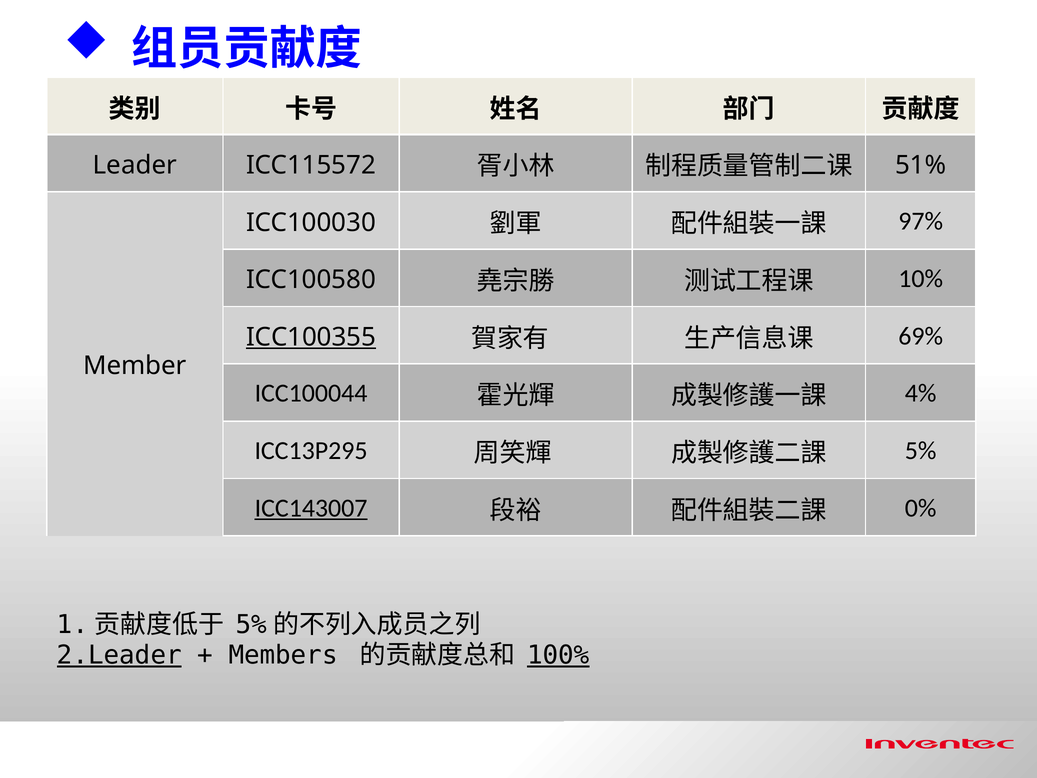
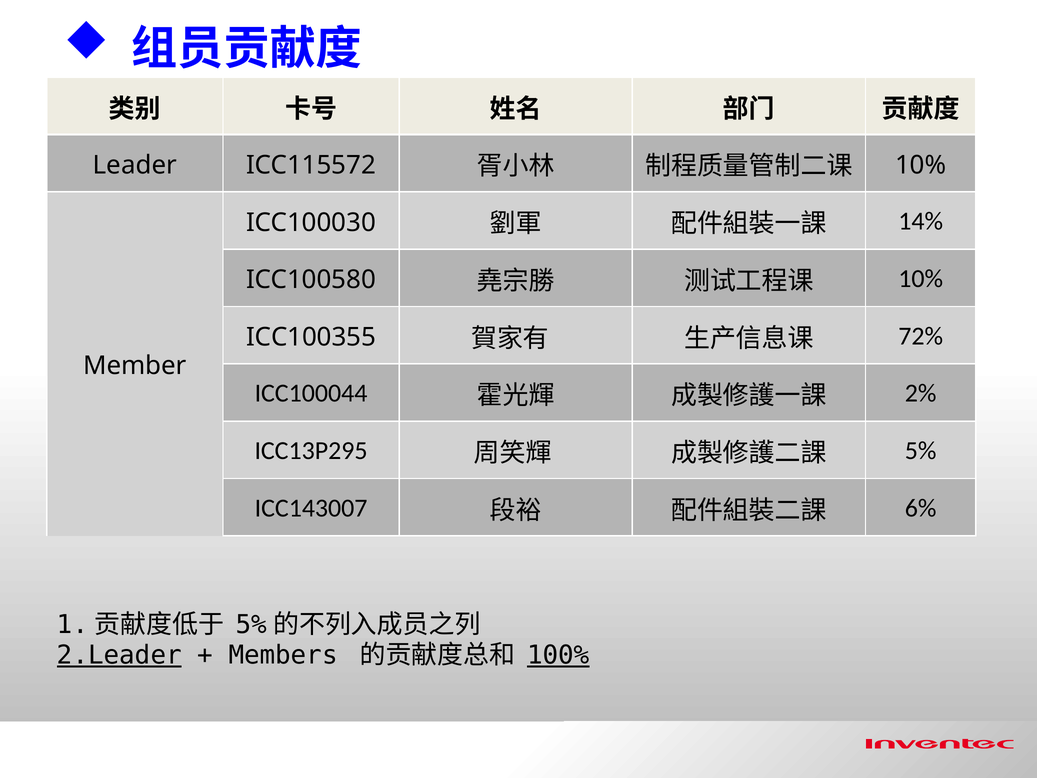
51% at (921, 165): 51% -> 10%
97%: 97% -> 14%
ICC100355 underline: present -> none
69%: 69% -> 72%
4%: 4% -> 2%
ICC143007 underline: present -> none
0%: 0% -> 6%
